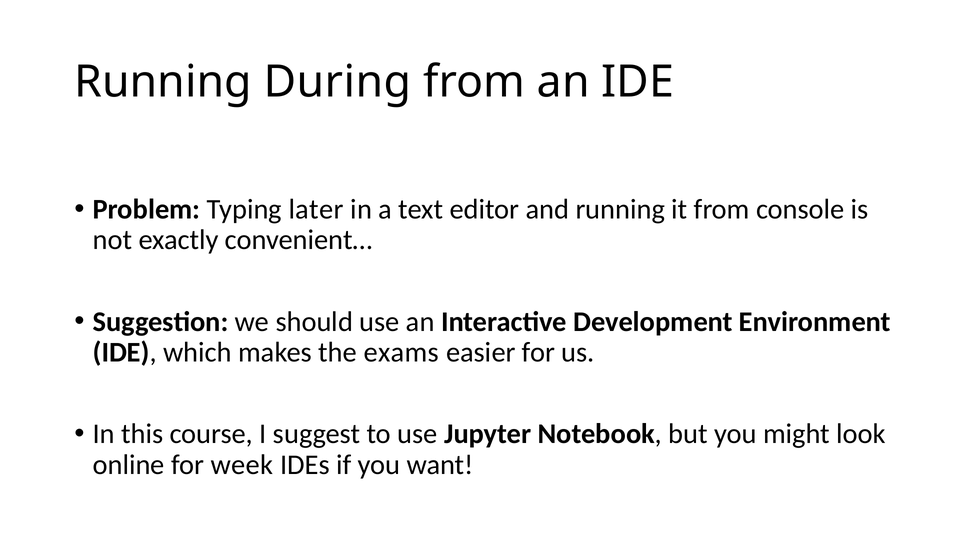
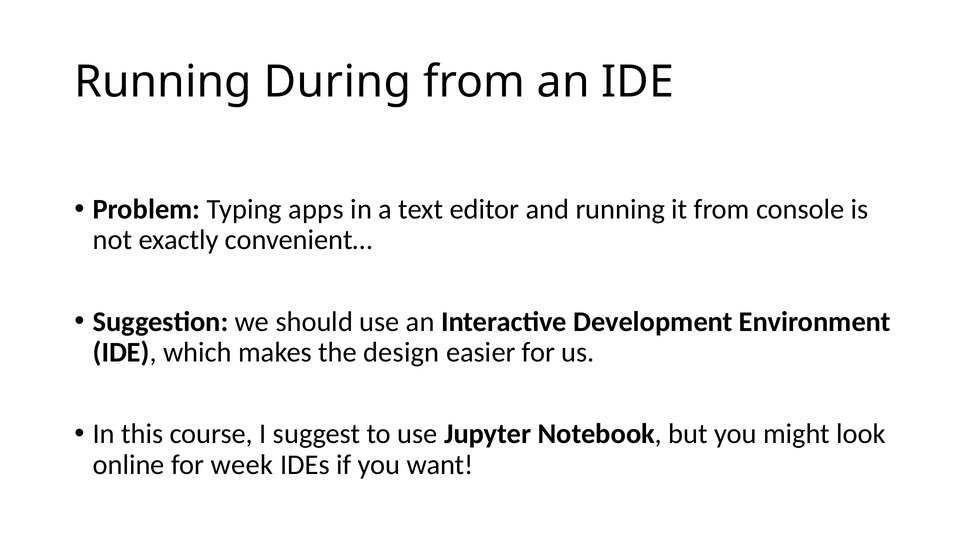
later: later -> apps
exams: exams -> design
